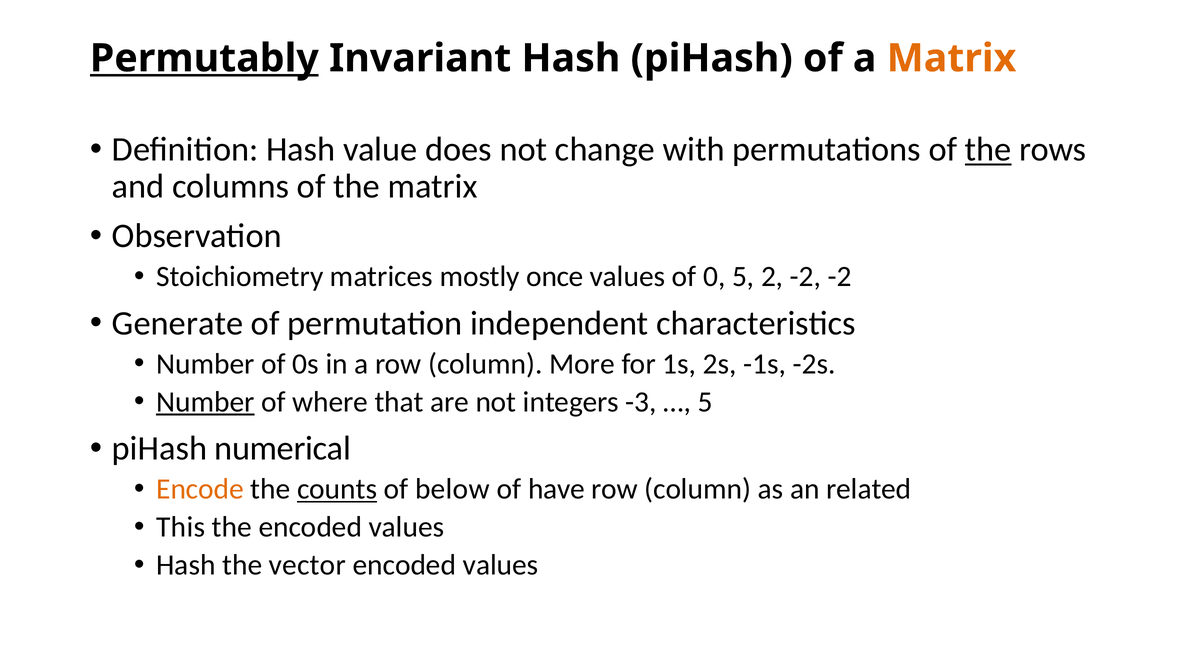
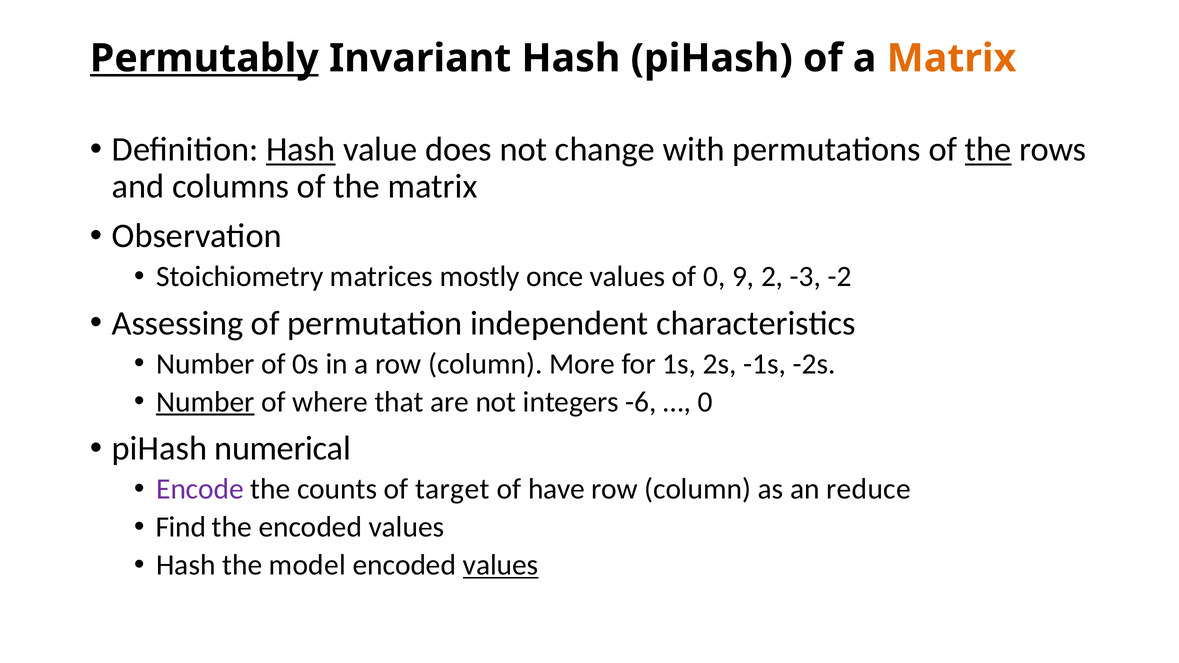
Hash at (301, 150) underline: none -> present
0 5: 5 -> 9
2 -2: -2 -> -3
Generate: Generate -> Assessing
-3: -3 -> -6
5 at (705, 402): 5 -> 0
Encode colour: orange -> purple
counts underline: present -> none
below: below -> target
related: related -> reduce
This: This -> Find
vector: vector -> model
values at (501, 565) underline: none -> present
